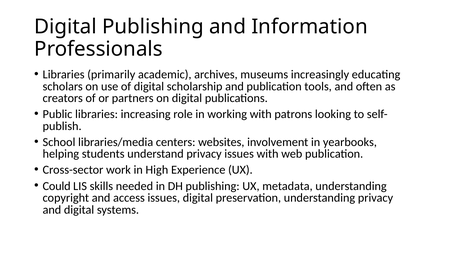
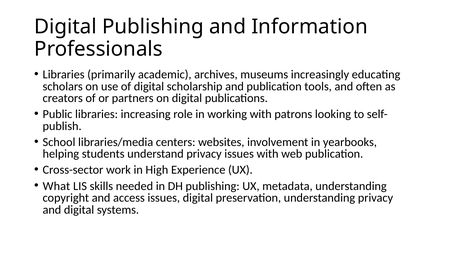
Could: Could -> What
